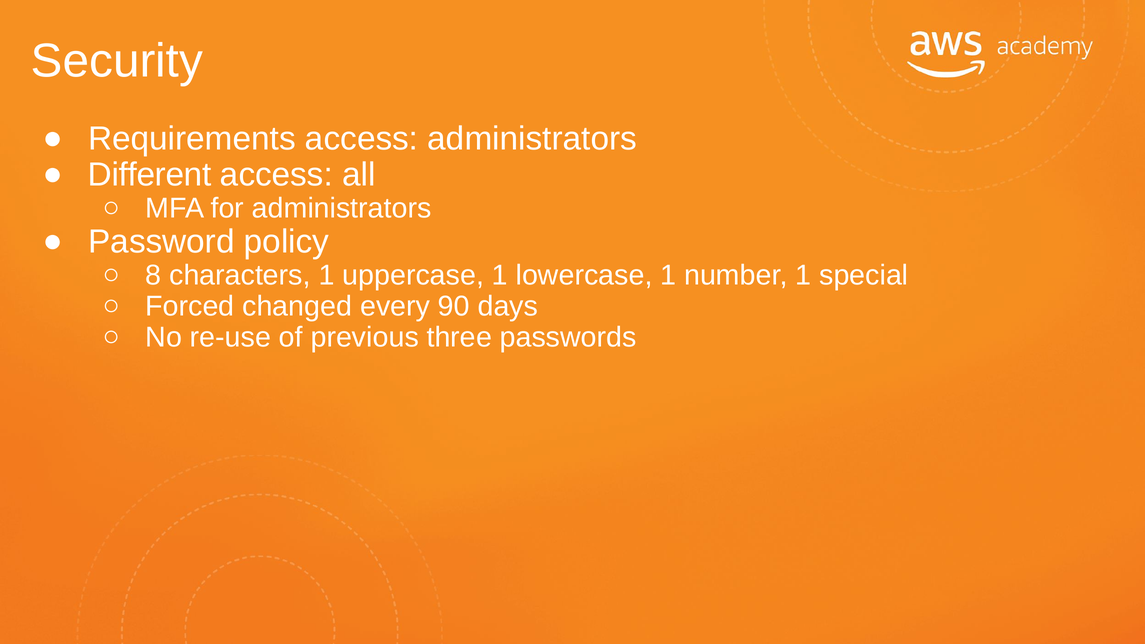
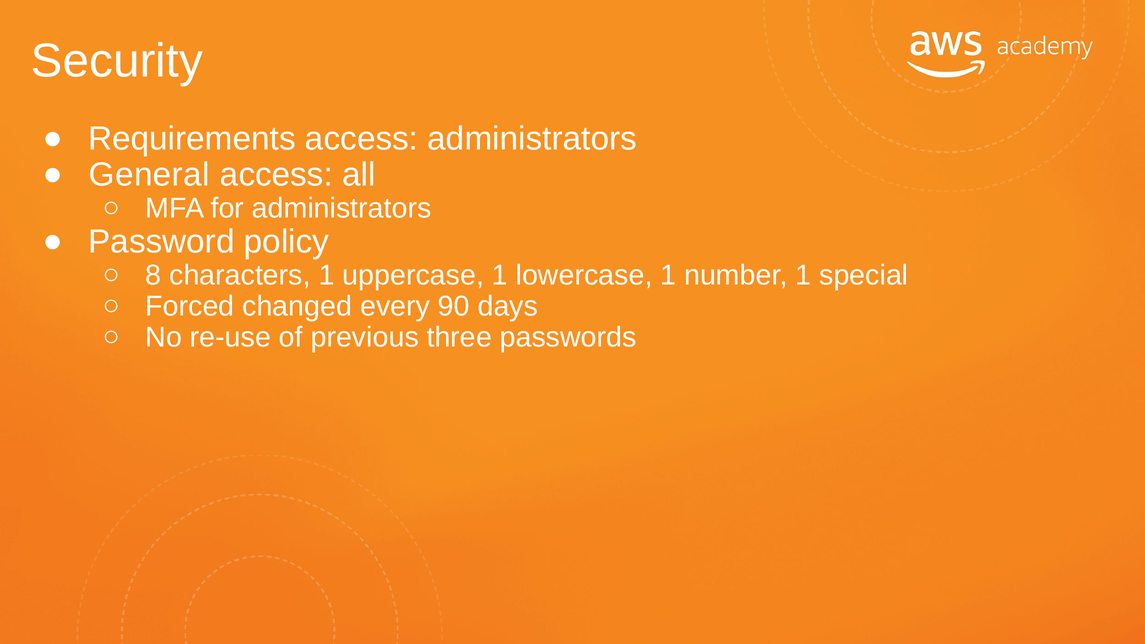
Different: Different -> General
